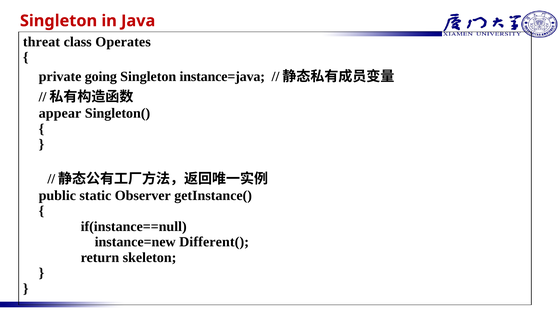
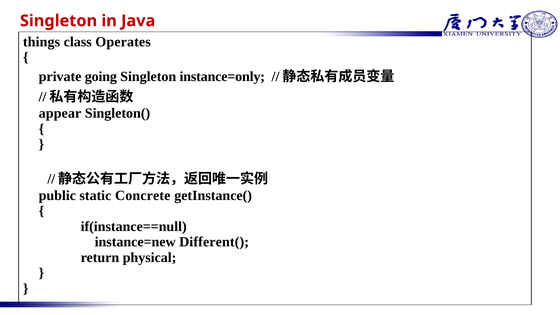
threat: threat -> things
instance=java: instance=java -> instance=only
Observer: Observer -> Concrete
skeleton: skeleton -> physical
